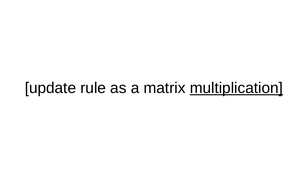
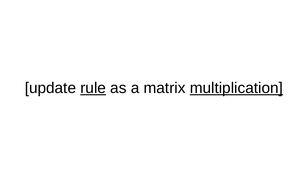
rule underline: none -> present
